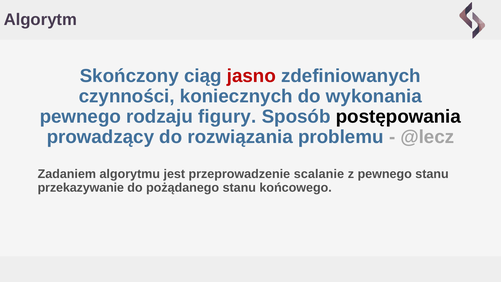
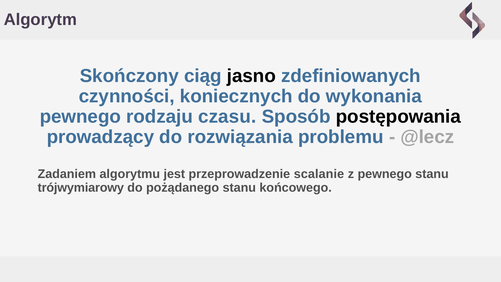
jasno colour: red -> black
figury: figury -> czasu
przekazywanie: przekazywanie -> trójwymiarowy
